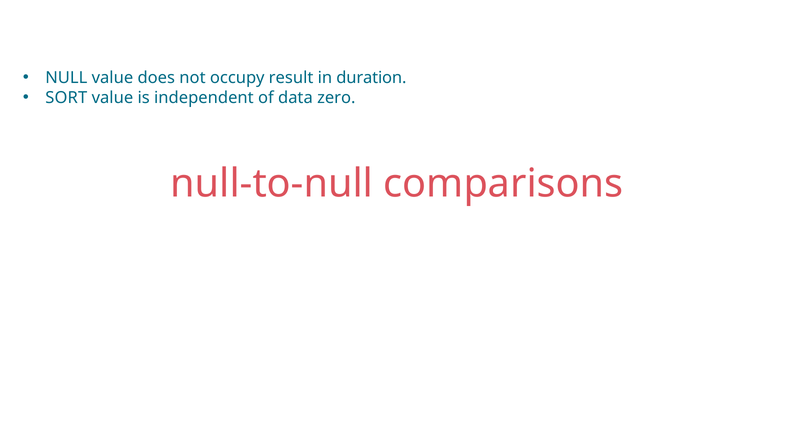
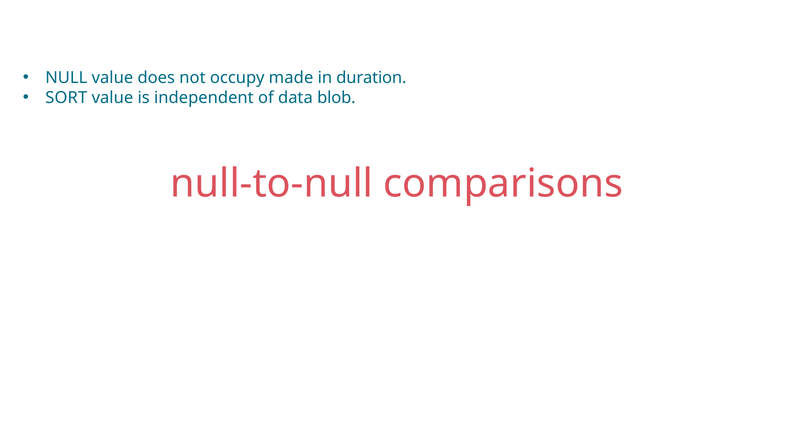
result: result -> made
zero: zero -> blob
